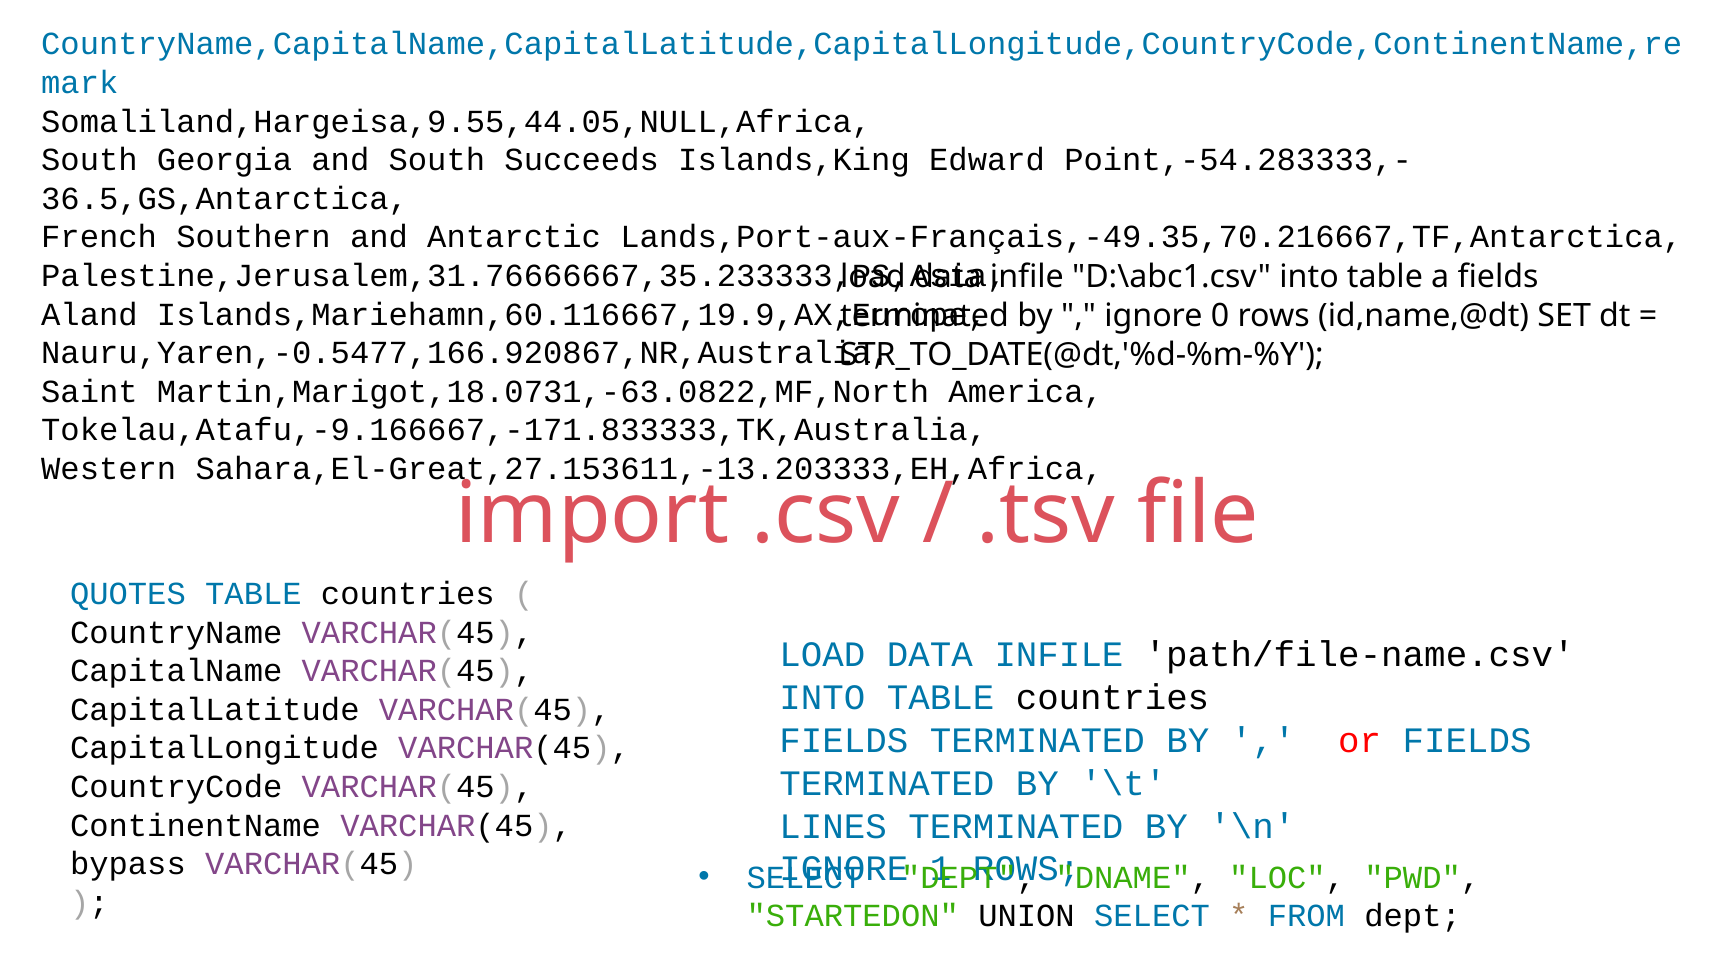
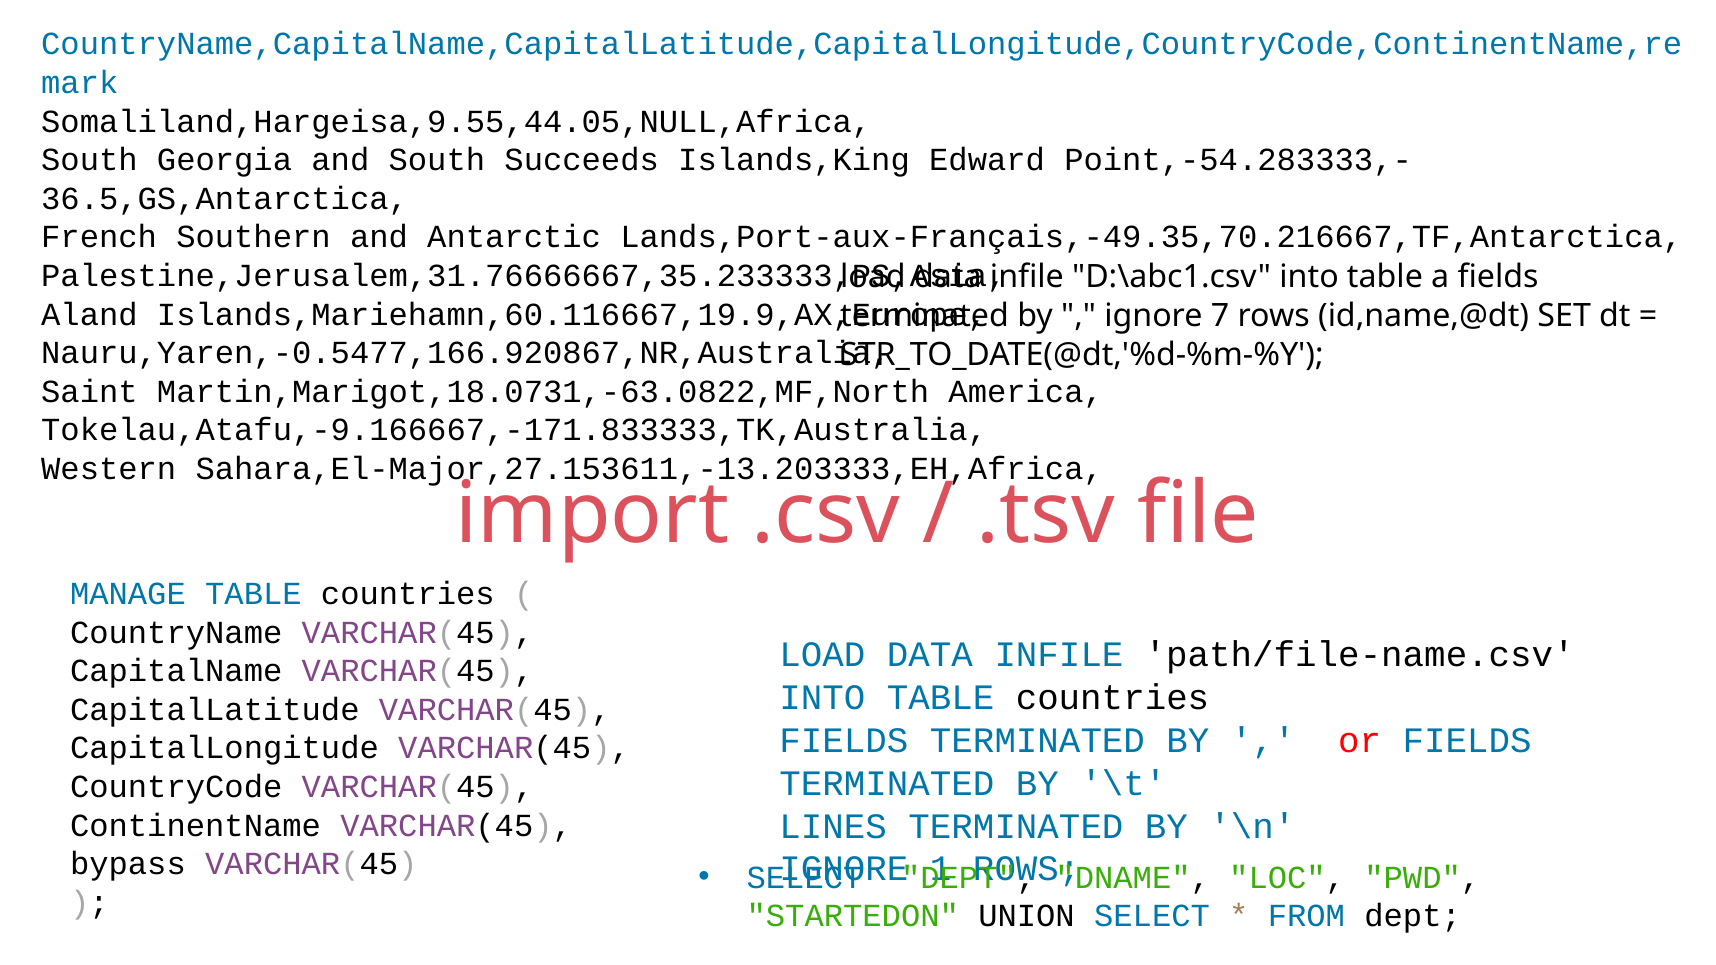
0: 0 -> 7
Sahara,El-Great,27.153611,-13.203333,EH,Africa: Sahara,El-Great,27.153611,-13.203333,EH,Africa -> Sahara,El-Major,27.153611,-13.203333,EH,Africa
QUOTES: QUOTES -> MANAGE
